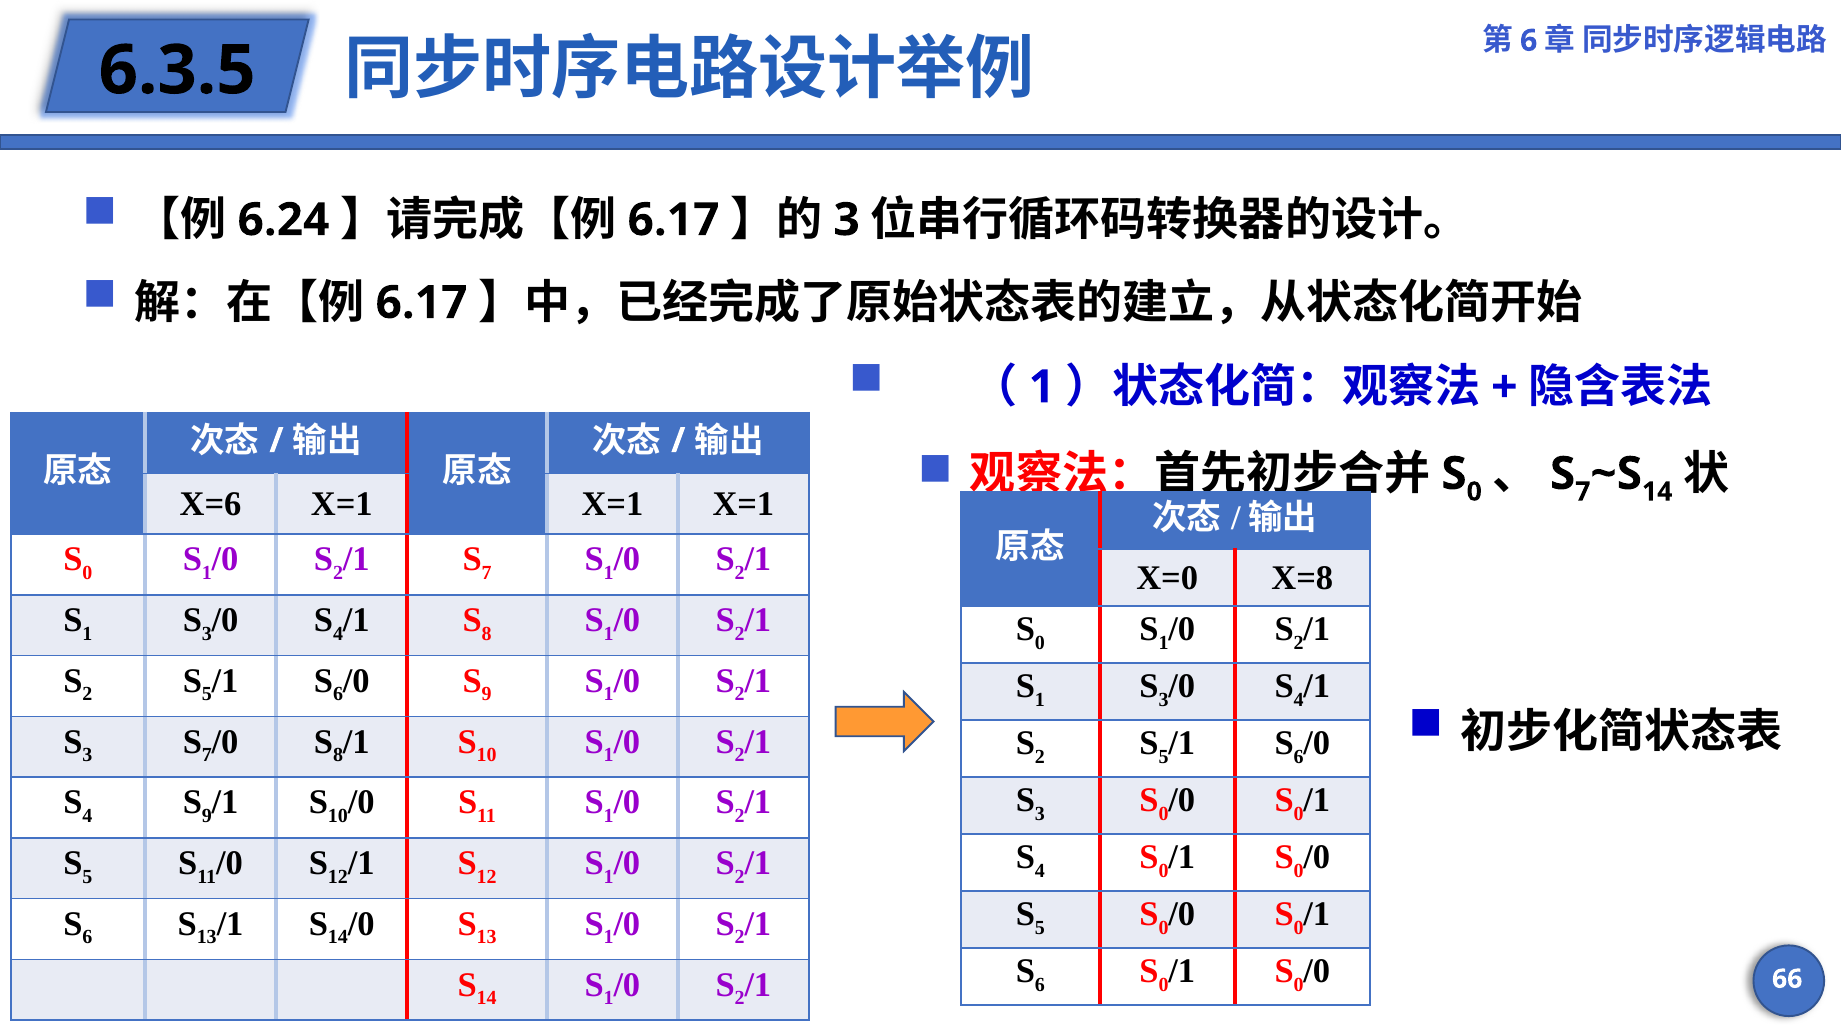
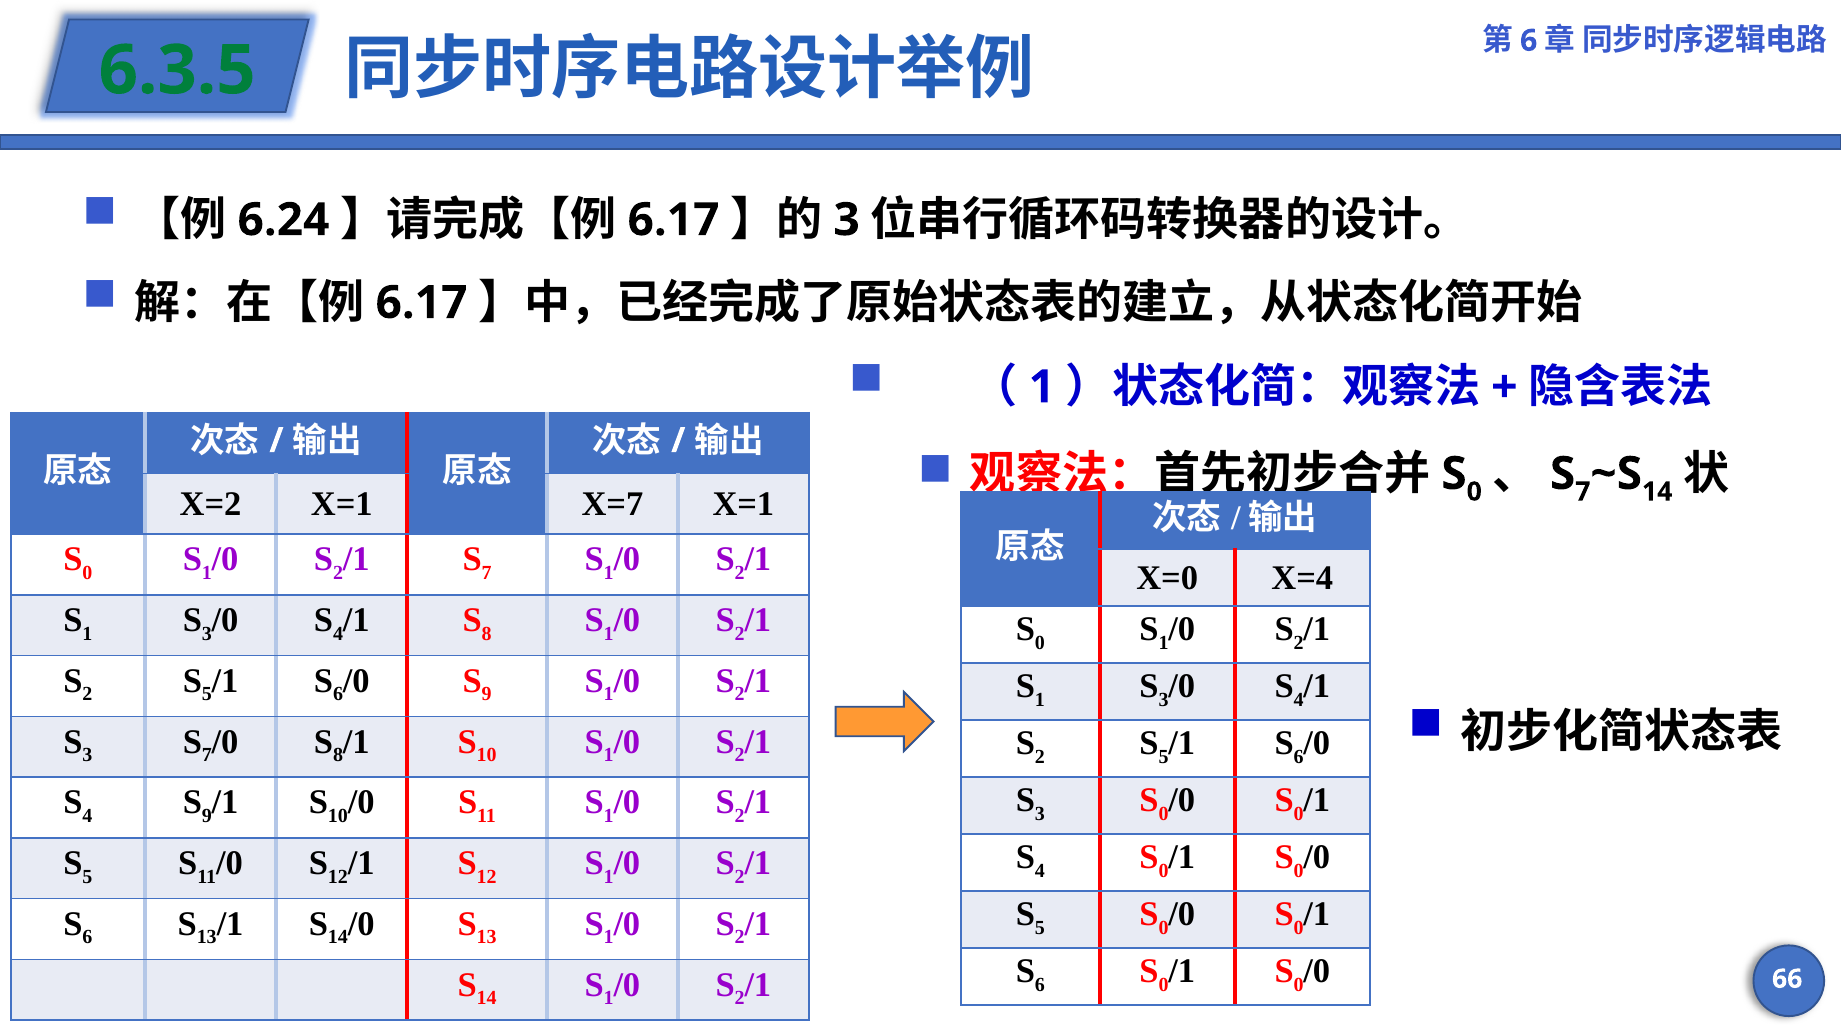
6.3.5 colour: black -> green
X=6: X=6 -> X=2
X=1 at (612, 504): X=1 -> X=7
X=8: X=8 -> X=4
